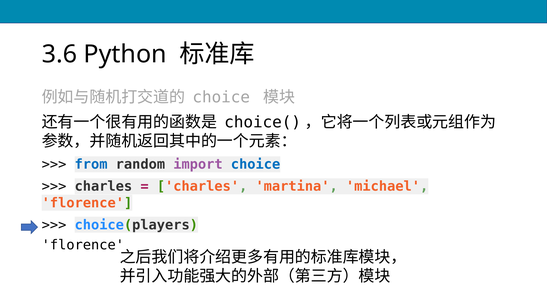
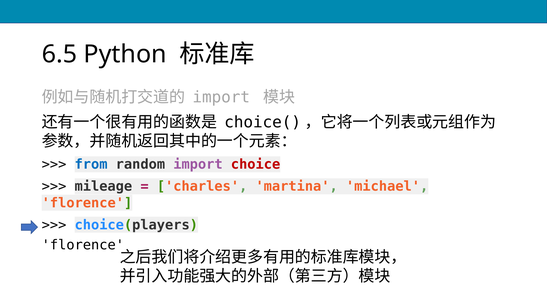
3.6: 3.6 -> 6.5
choice at (221, 98): choice -> import
choice at (256, 165) colour: blue -> red
charles at (103, 187): charles -> mileage
